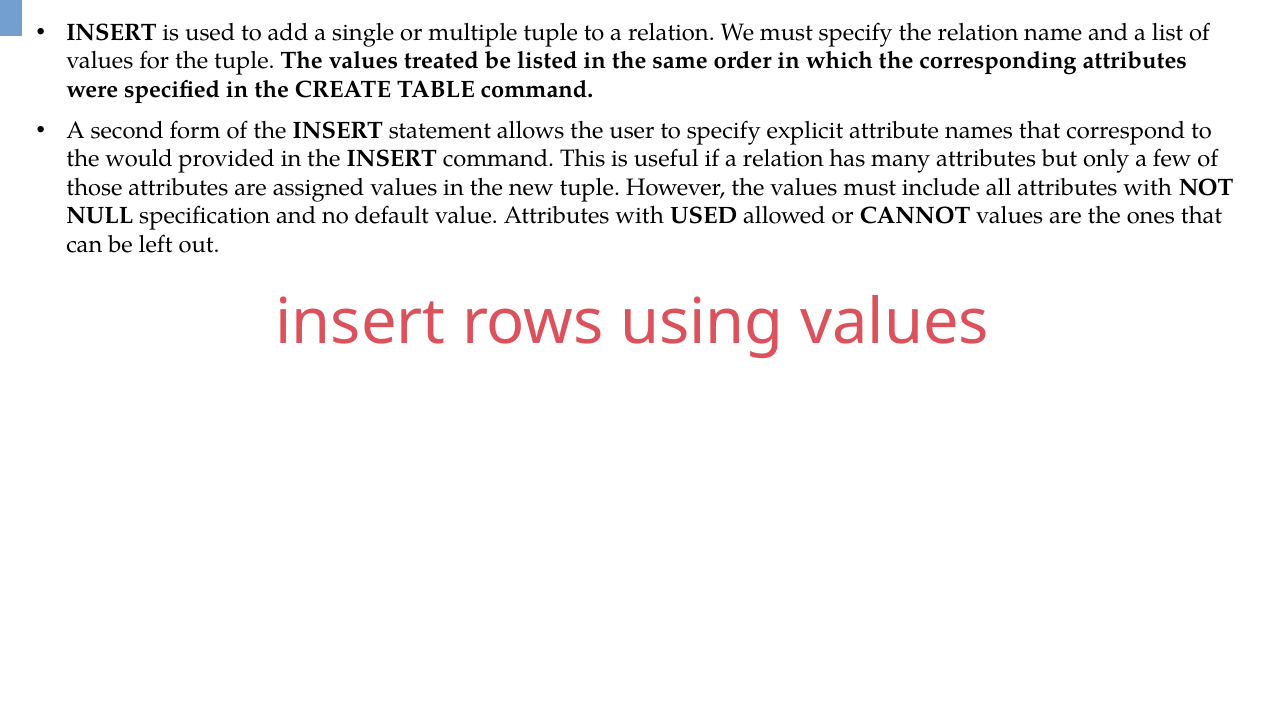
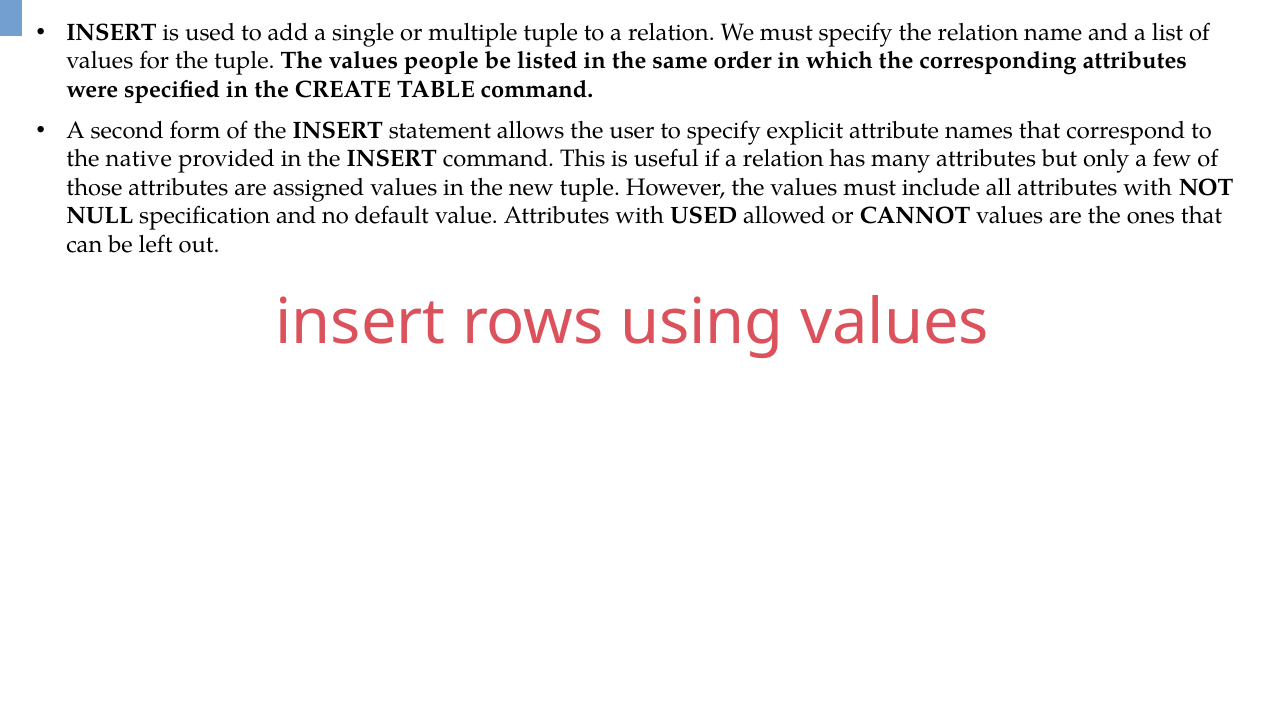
treated: treated -> people
would: would -> native
